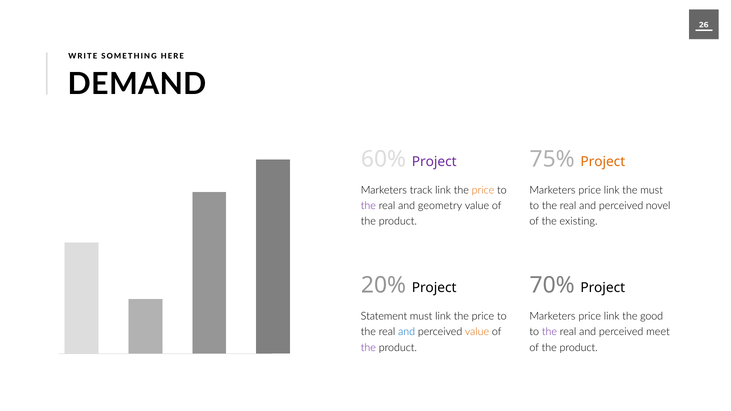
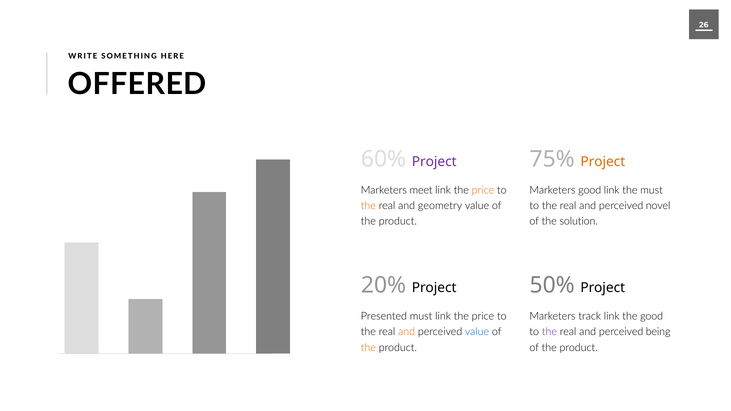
DEMAND: DEMAND -> OFFERED
track: track -> meet
price at (590, 191): price -> good
the at (368, 206) colour: purple -> orange
existing: existing -> solution
70%: 70% -> 50%
Statement: Statement -> Presented
price at (590, 317): price -> track
and at (407, 332) colour: blue -> orange
value at (477, 332) colour: orange -> blue
meet: meet -> being
the at (368, 348) colour: purple -> orange
